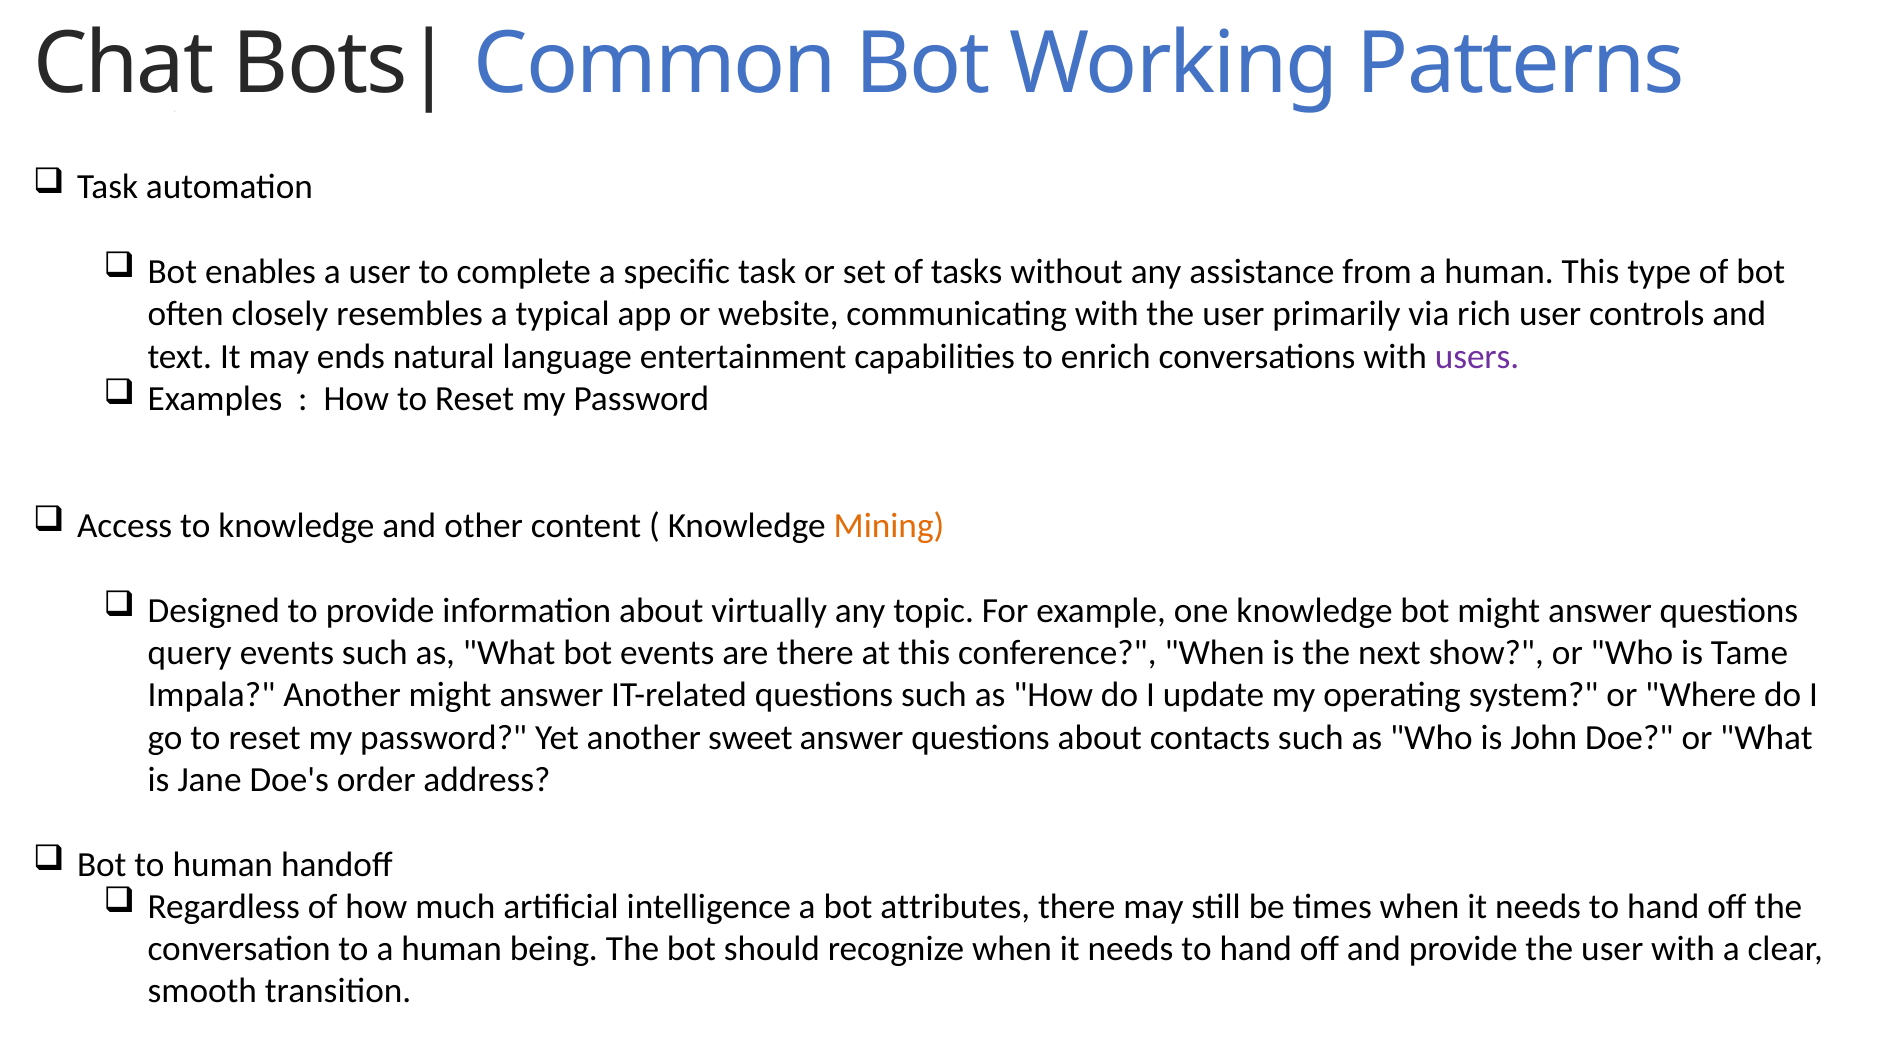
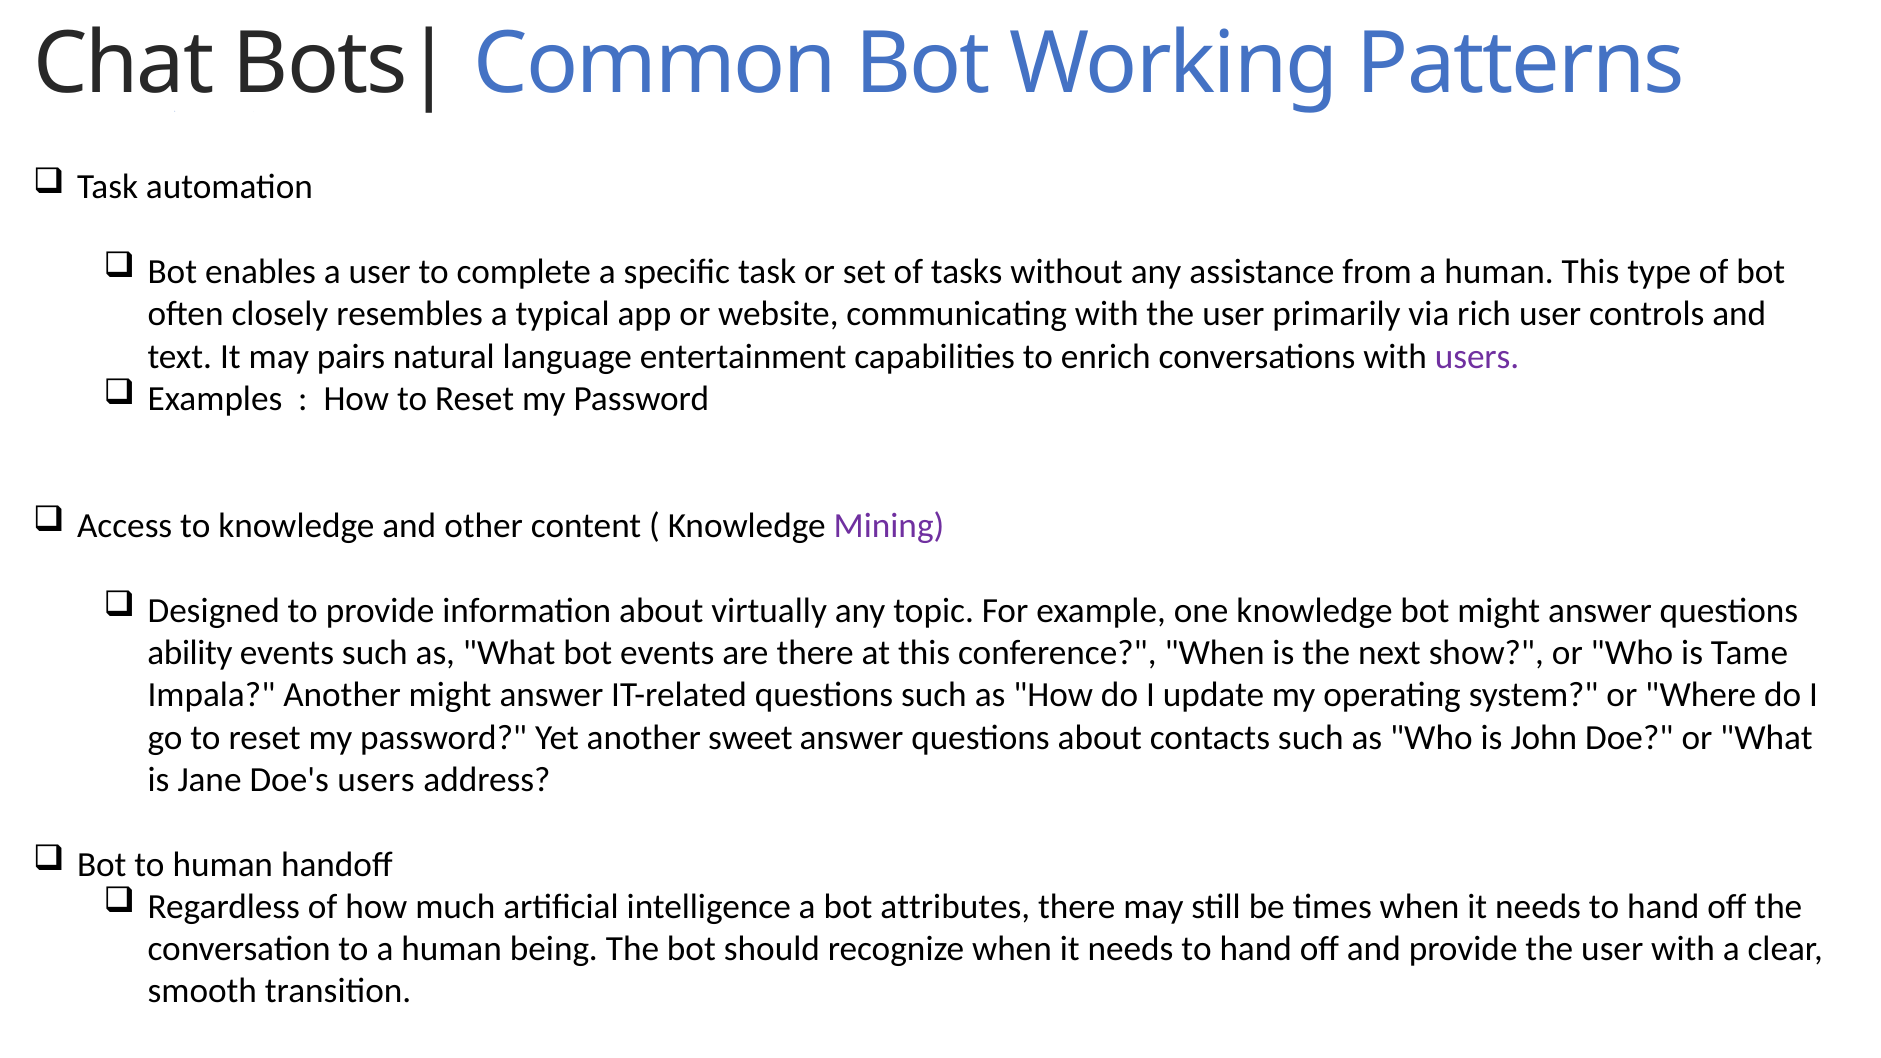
ends: ends -> pairs
Mining colour: orange -> purple
query: query -> ability
Doe's order: order -> users
